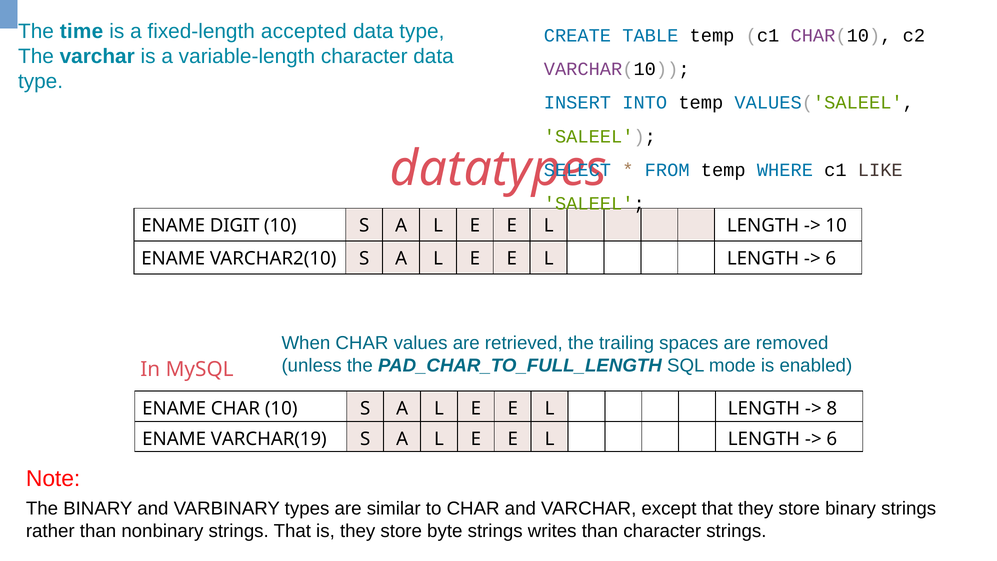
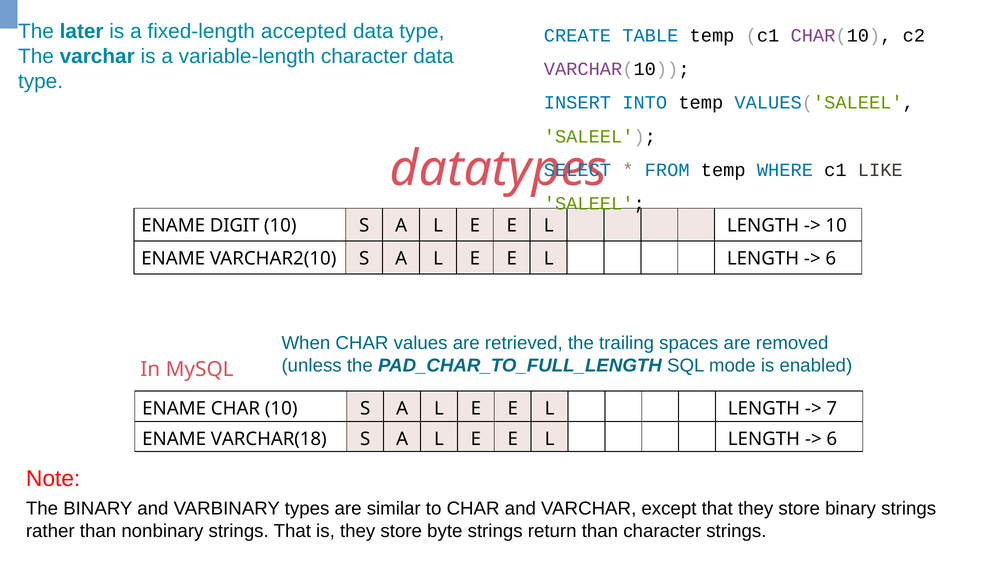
time: time -> later
8: 8 -> 7
VARCHAR(19: VARCHAR(19 -> VARCHAR(18
writes: writes -> return
